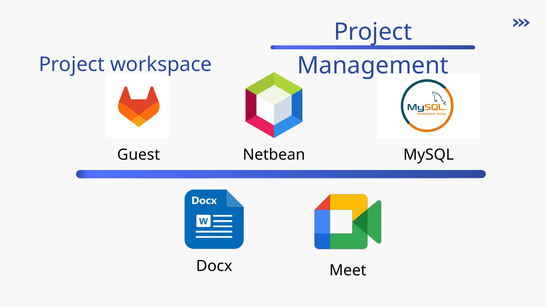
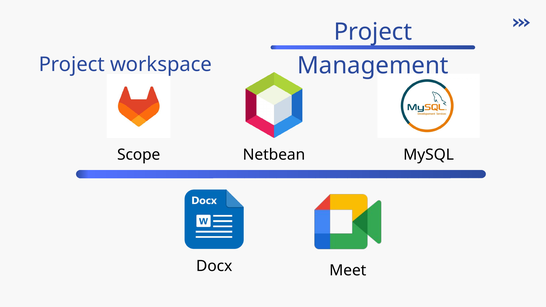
Guest: Guest -> Scope
